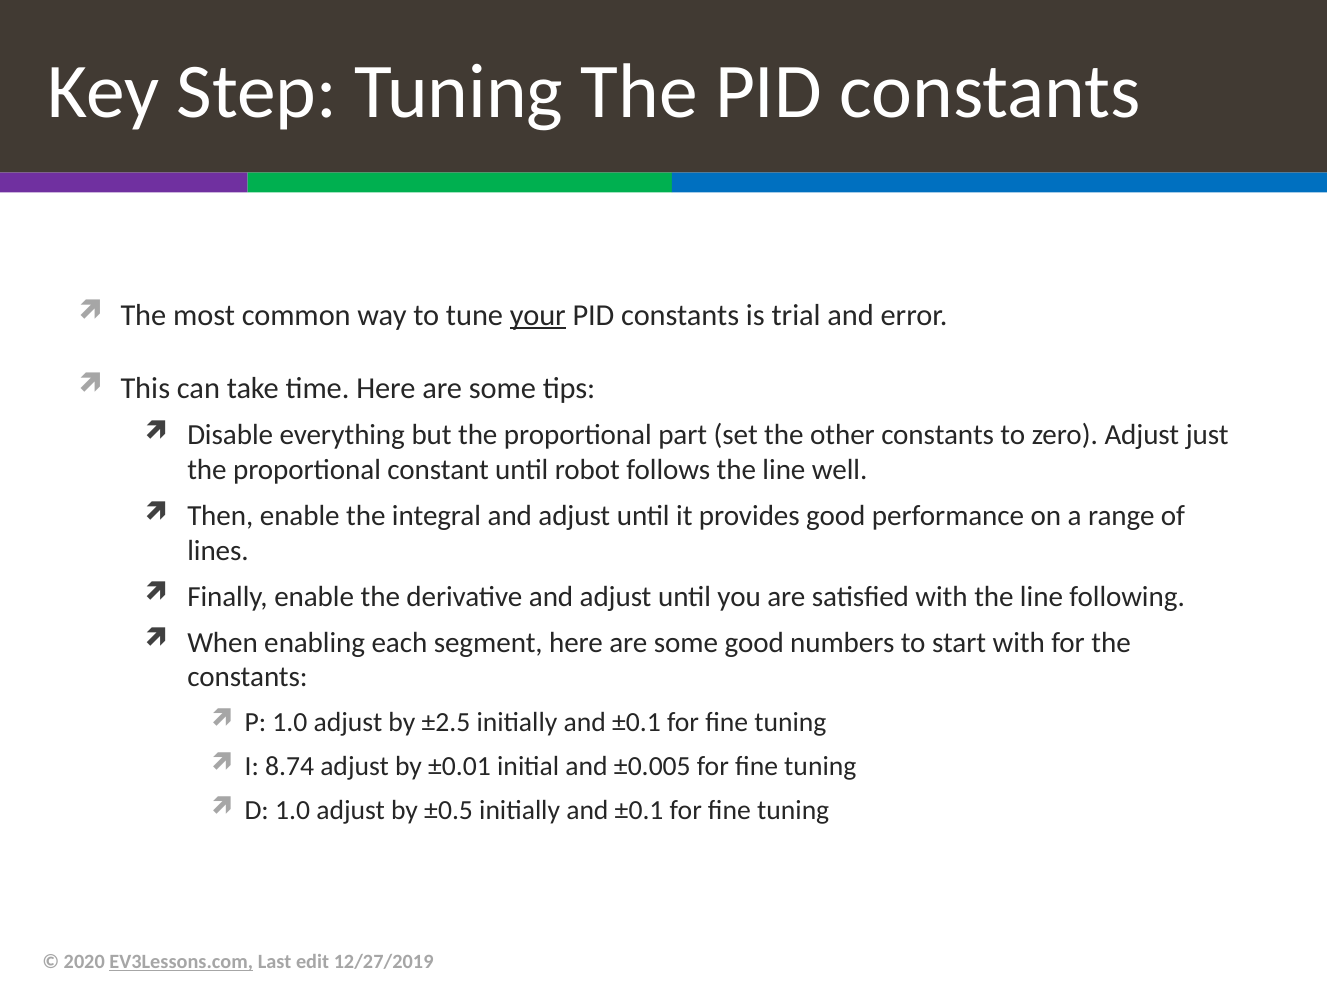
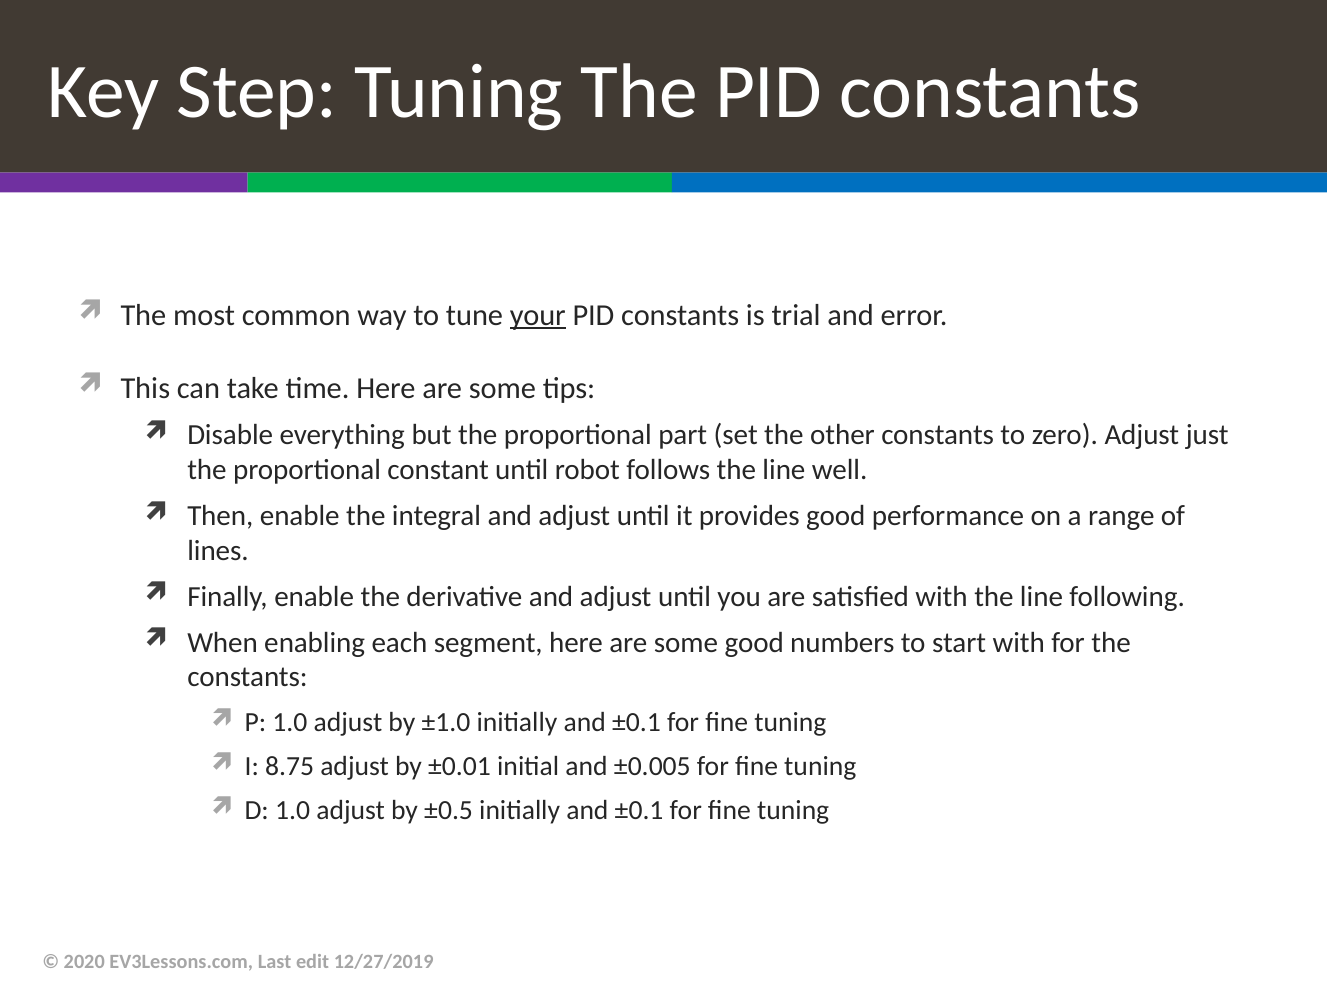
±2.5: ±2.5 -> ±1.0
8.74: 8.74 -> 8.75
EV3Lessons.com underline: present -> none
